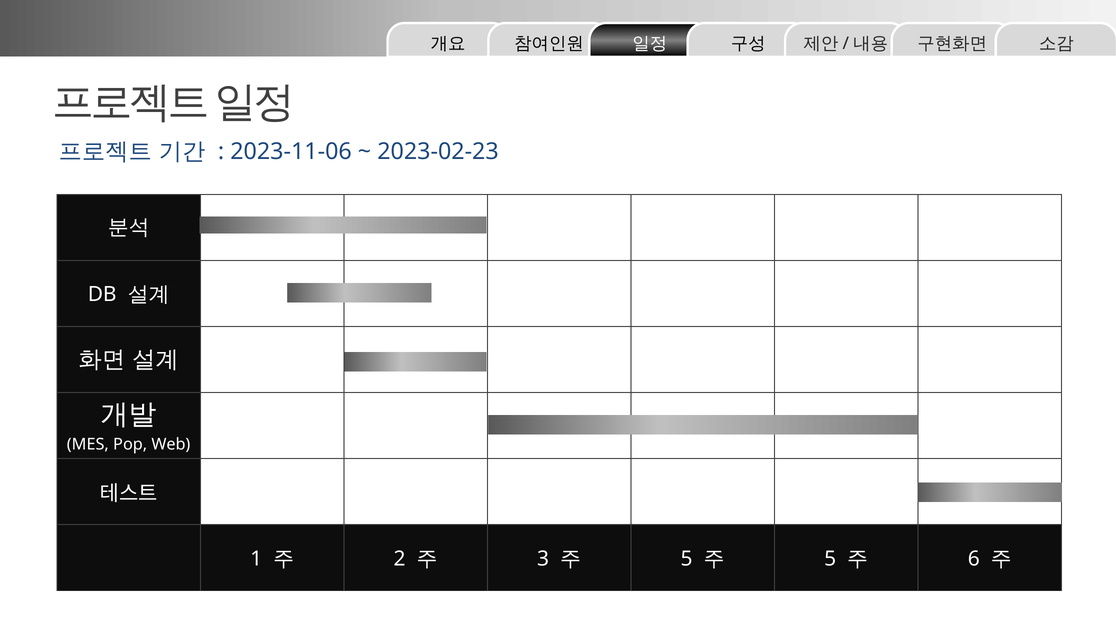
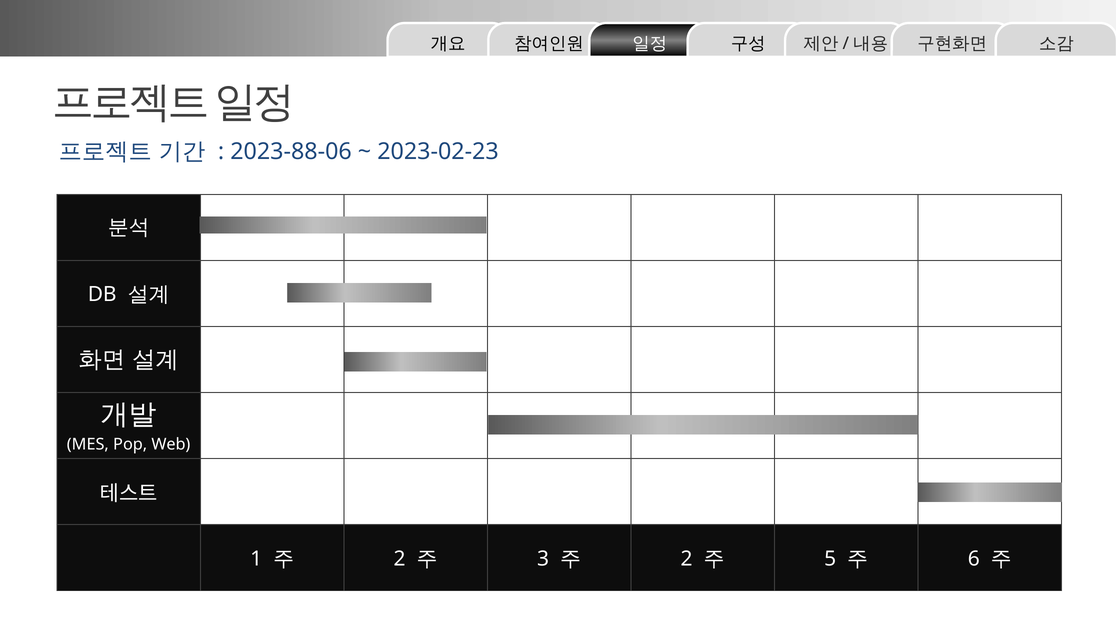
2023-11-06: 2023-11-06 -> 2023-88-06
5 at (687, 559): 5 -> 2
